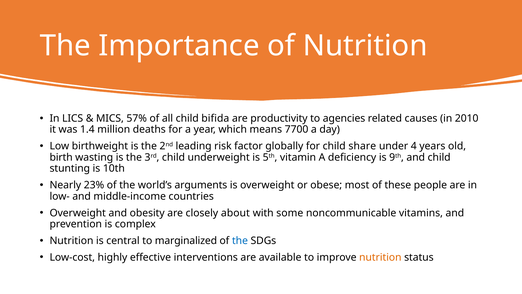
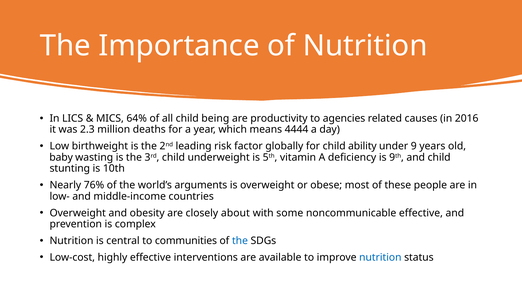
57%: 57% -> 64%
bifida: bifida -> being
2010: 2010 -> 2016
1.4: 1.4 -> 2.3
7700: 7700 -> 4444
share: share -> ability
4: 4 -> 9
birth: birth -> baby
23%: 23% -> 76%
noncommunicable vitamins: vitamins -> effective
marginalized: marginalized -> communities
nutrition at (380, 257) colour: orange -> blue
